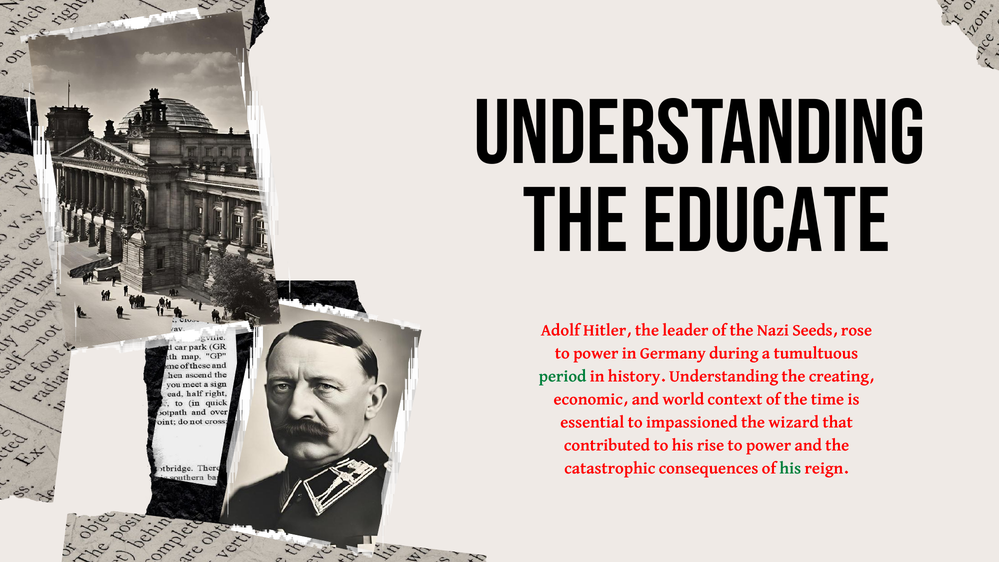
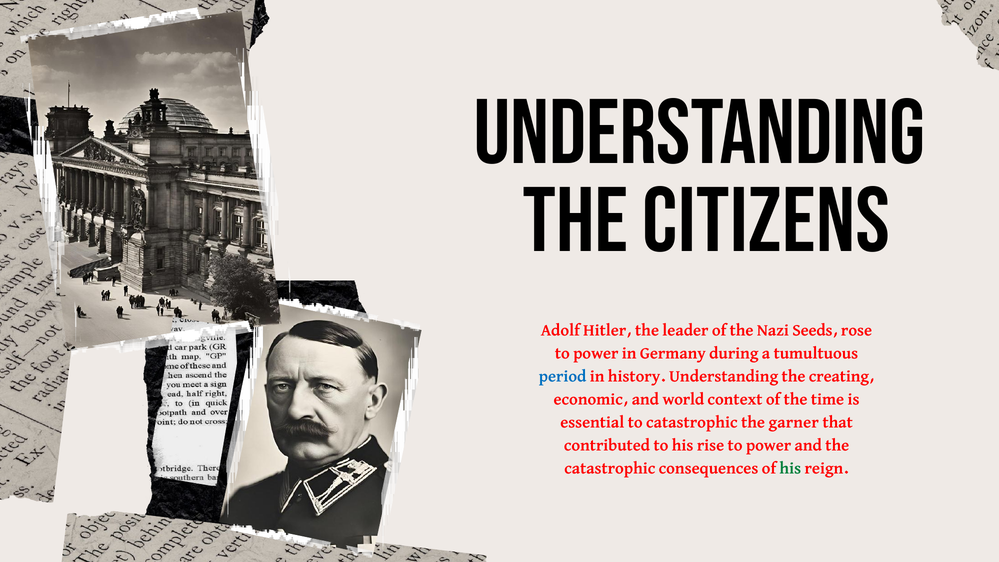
Educate: Educate -> Citizens
period colour: green -> blue
to impassioned: impassioned -> catastrophic
wizard: wizard -> garner
